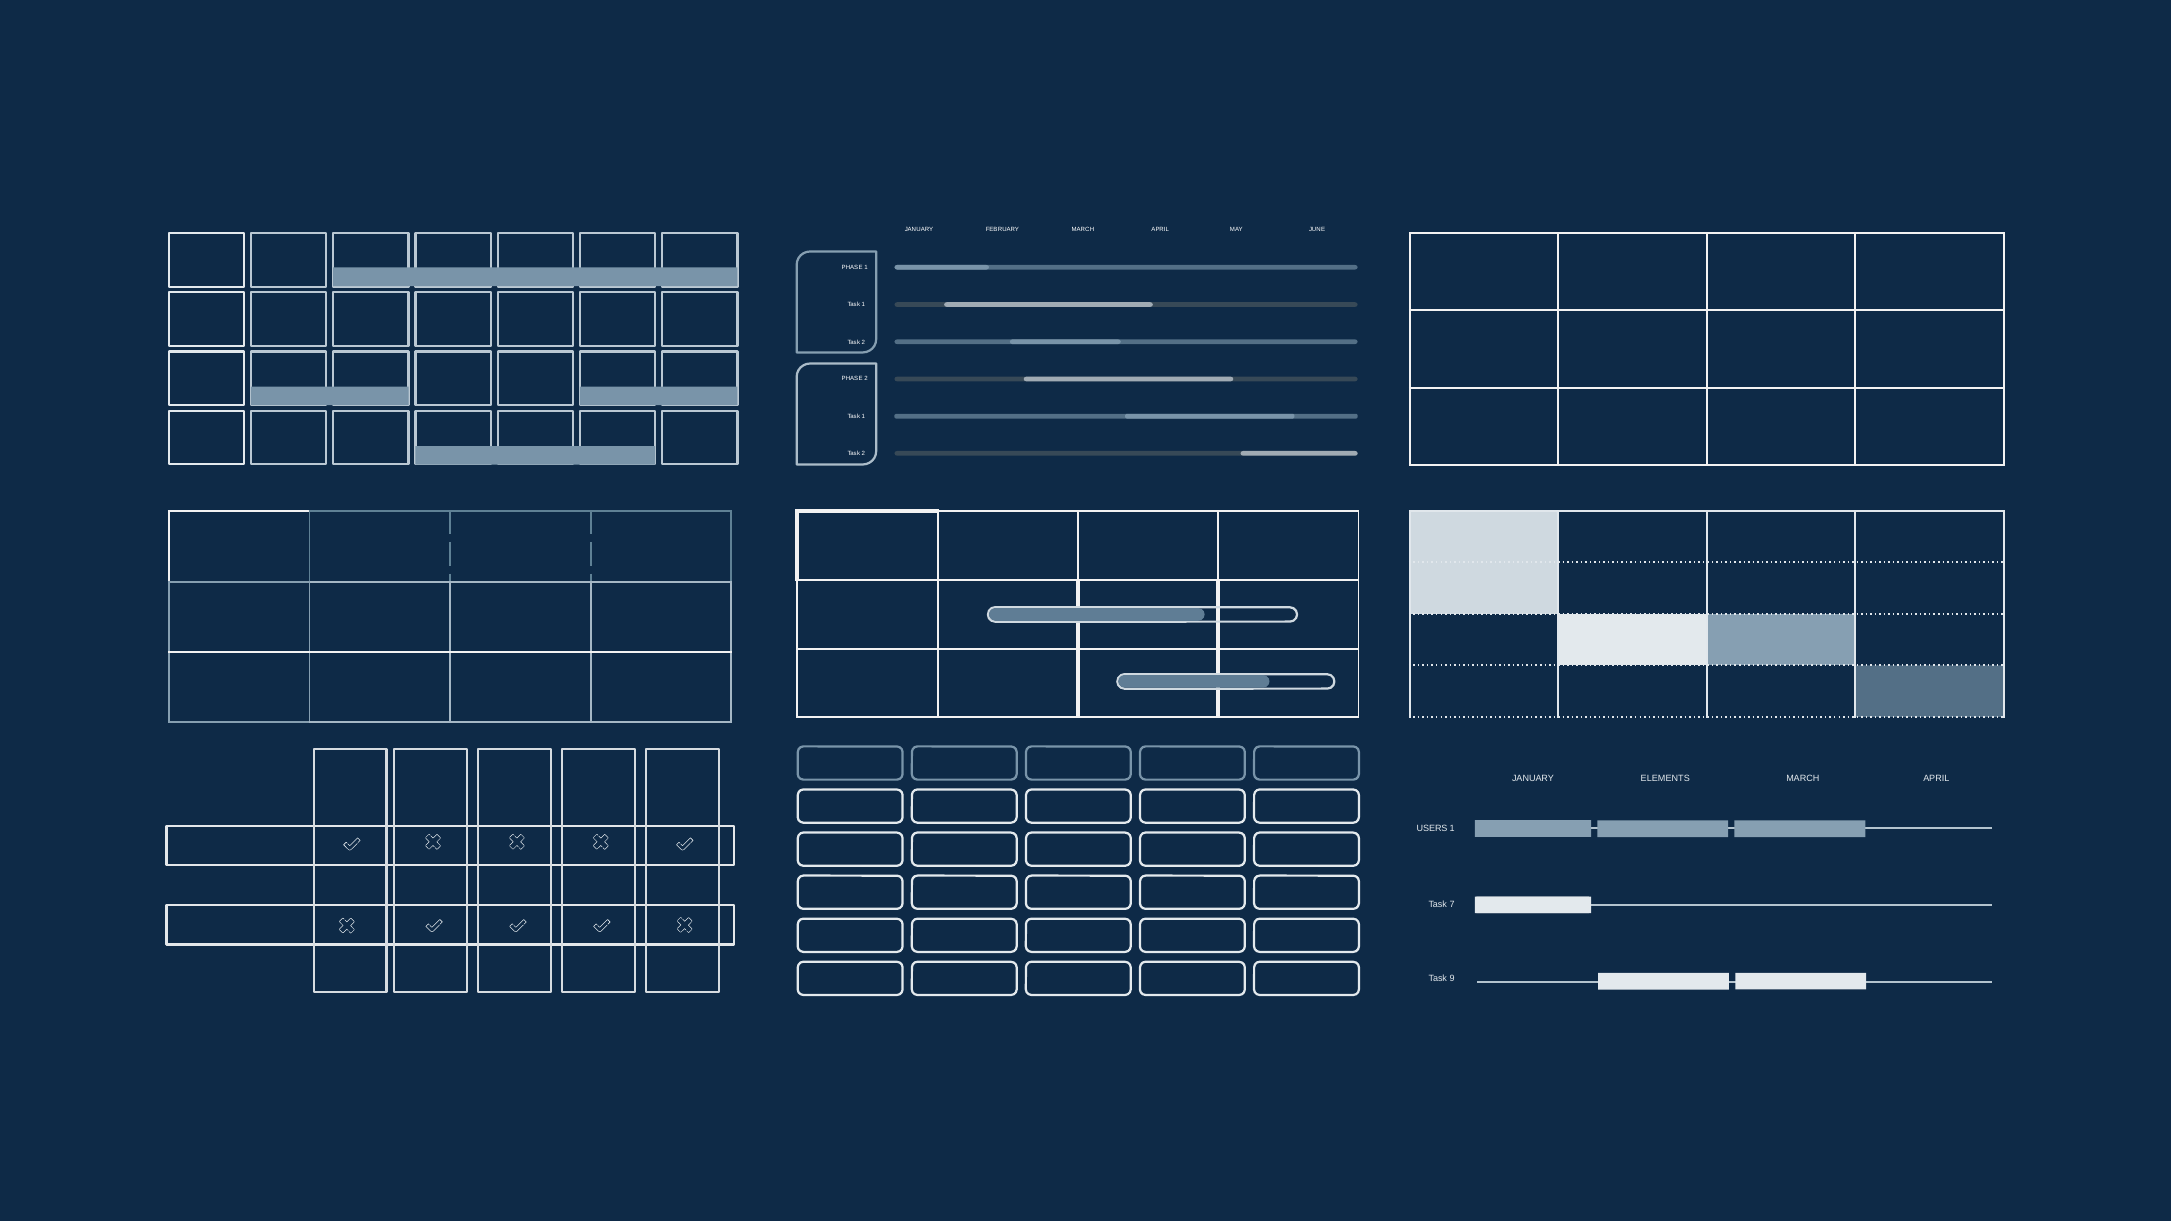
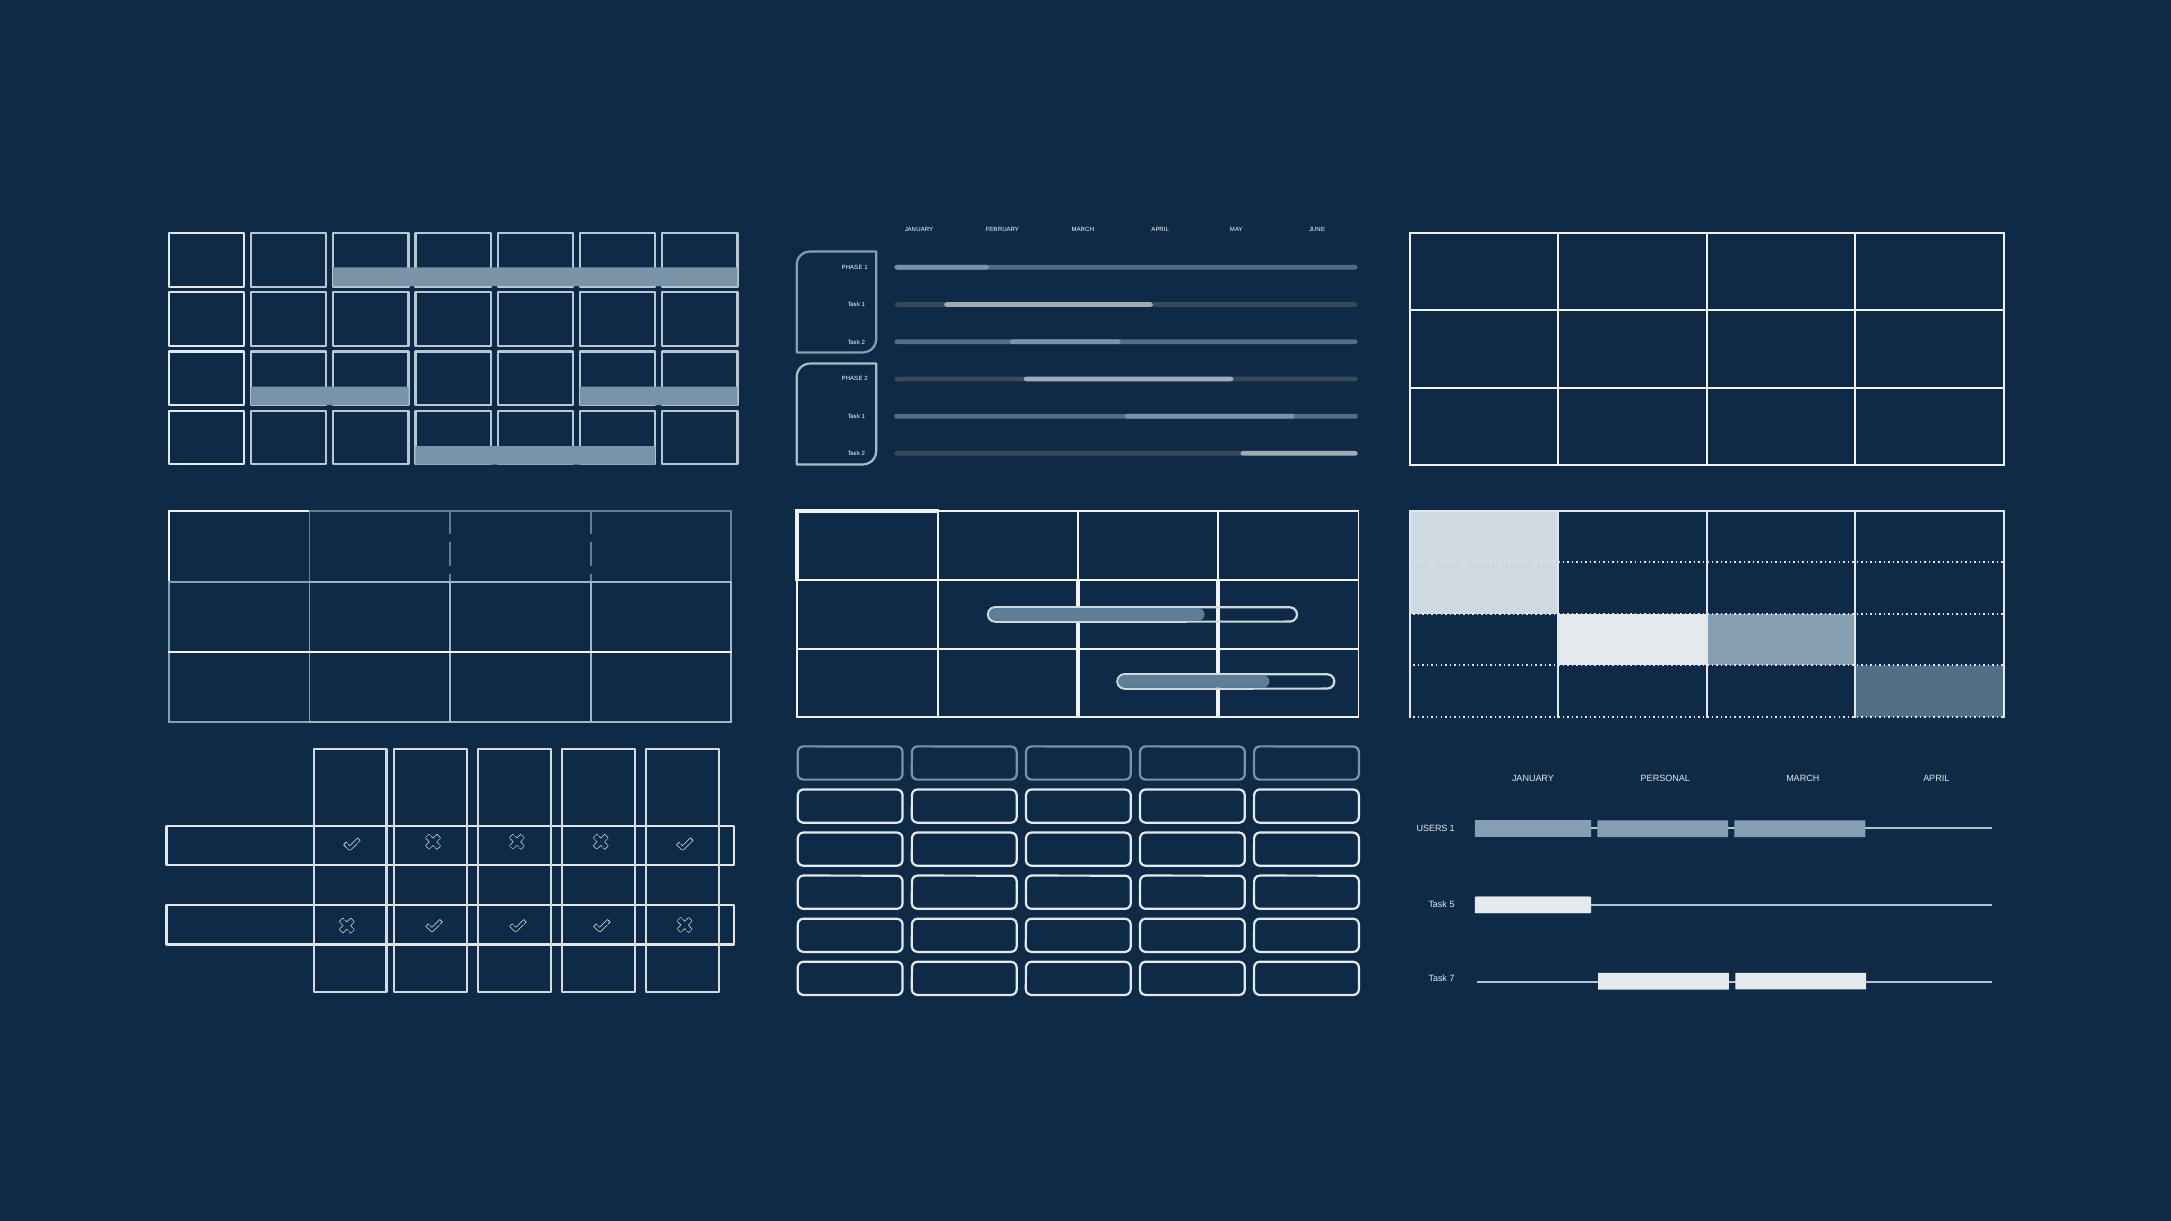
ELEMENTS: ELEMENTS -> PERSONAL
7: 7 -> 5
9: 9 -> 7
